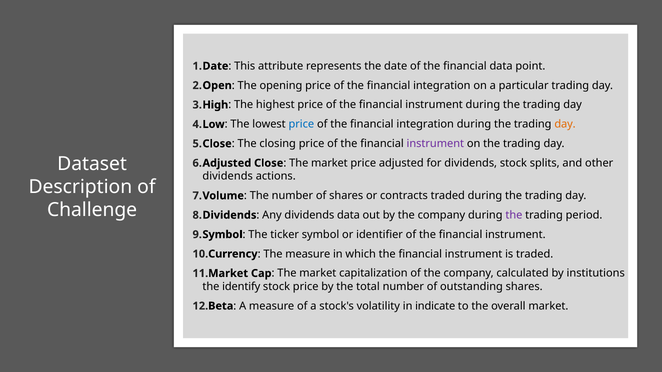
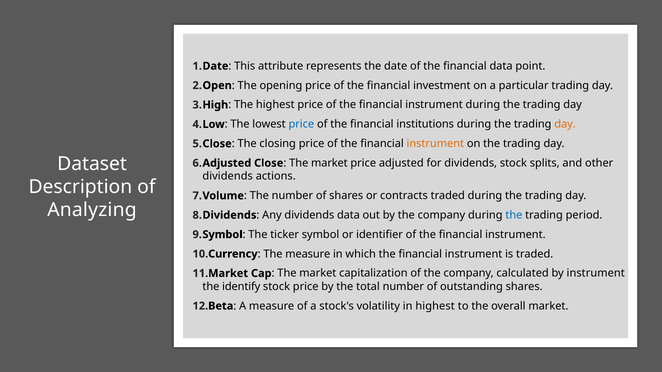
integration at (442, 86): integration -> investment
integration at (425, 124): integration -> institutions
instrument at (435, 144) colour: purple -> orange
Challenge: Challenge -> Analyzing
the at (514, 215) colour: purple -> blue
by institutions: institutions -> instrument
in indicate: indicate -> highest
